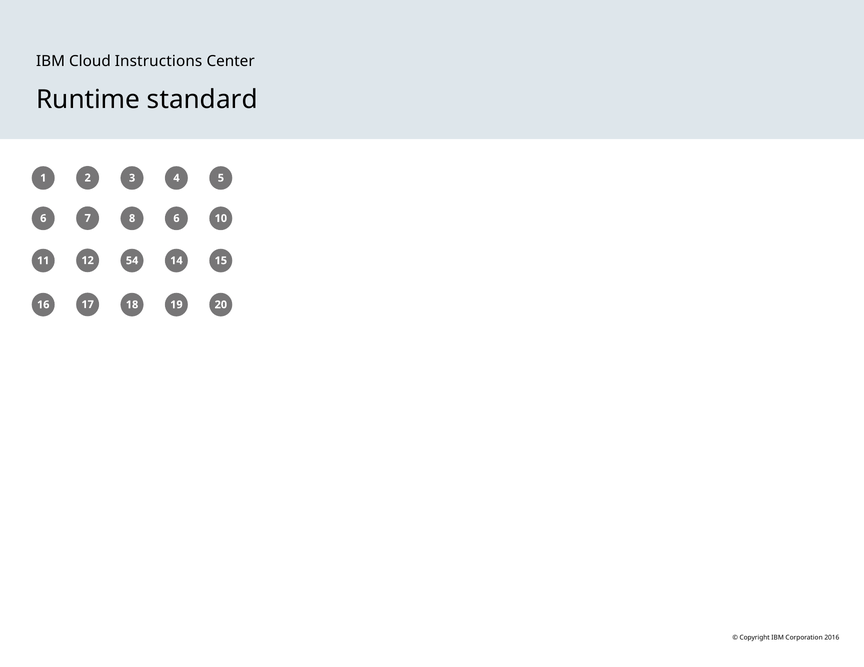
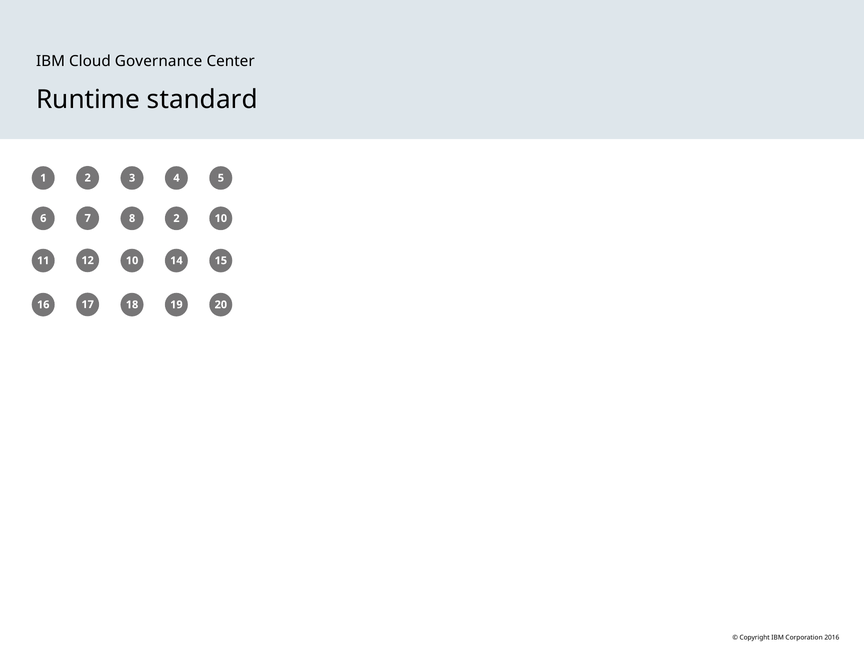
Instructions: Instructions -> Governance
8 6: 6 -> 2
12 54: 54 -> 10
